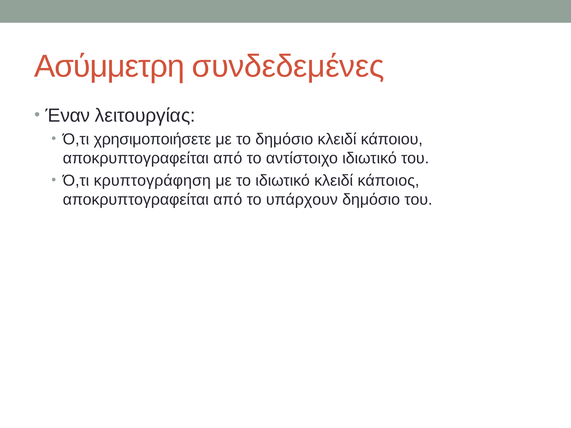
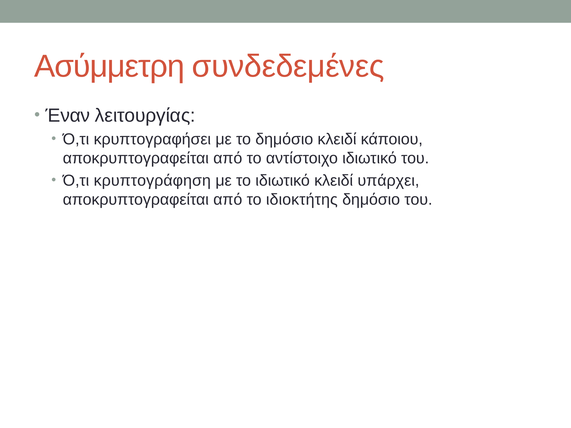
χρησιμοποιήσετε: χρησιμοποιήσετε -> κρυπτογραφήσει
κάποιος: κάποιος -> υπάρχει
υπάρχουν: υπάρχουν -> ιδιοκτήτης
